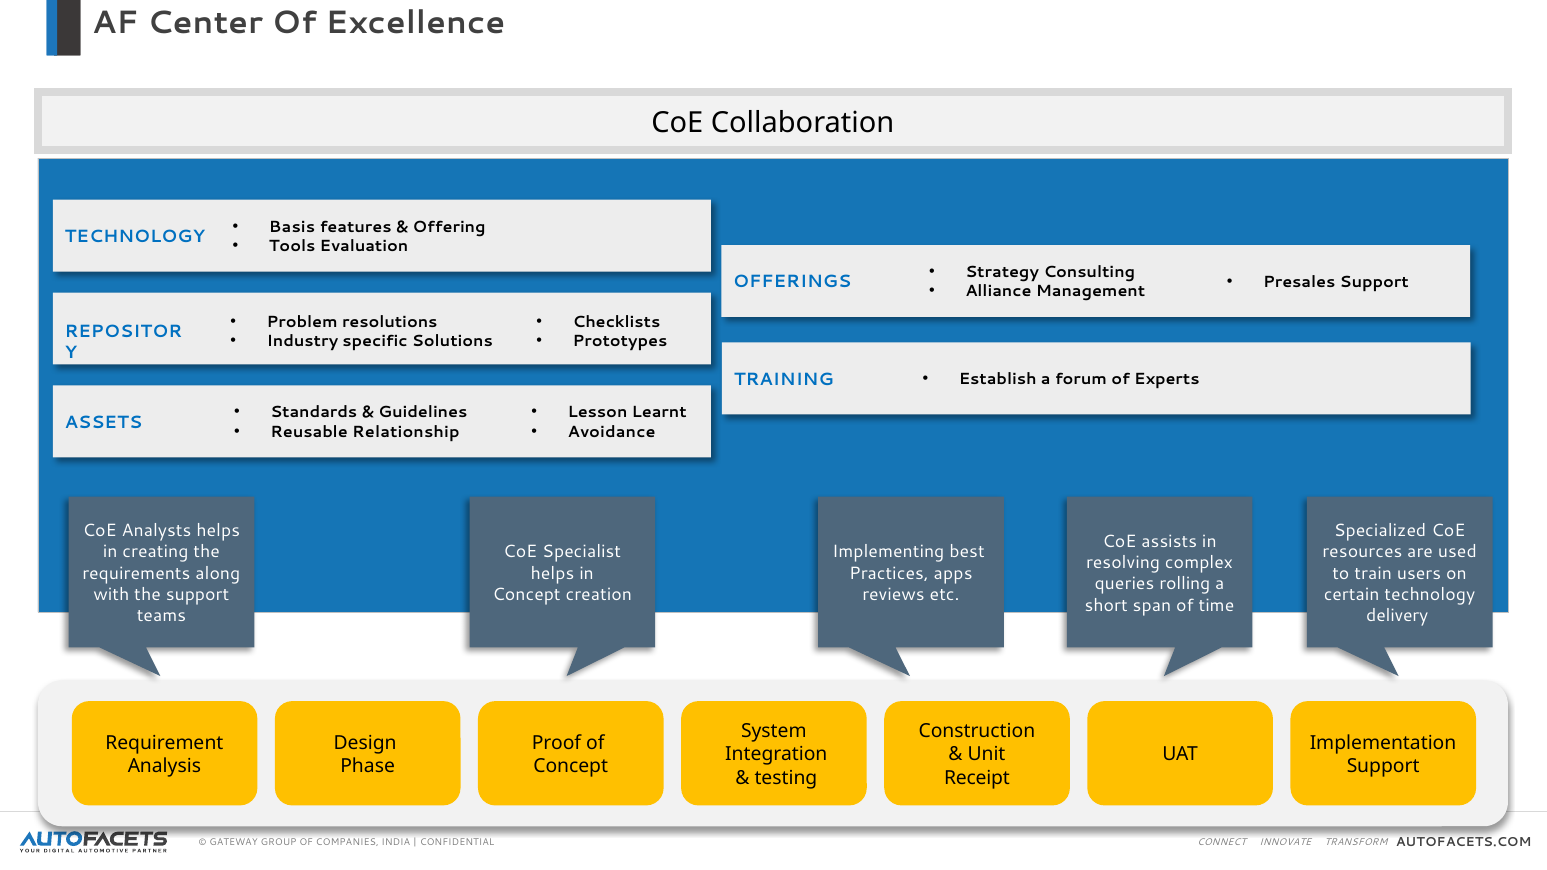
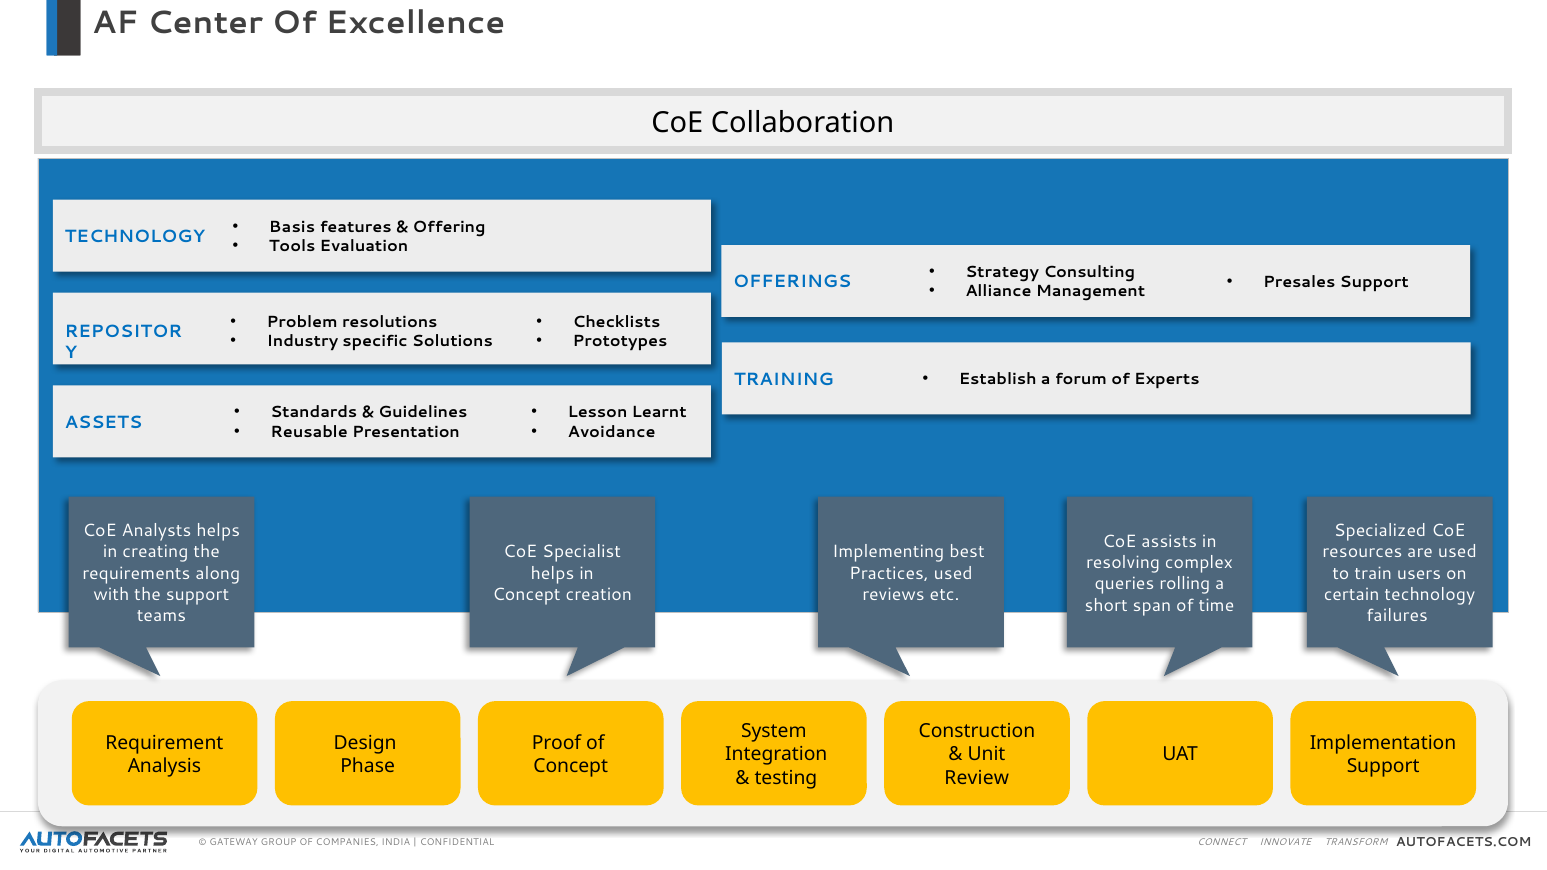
Relationship: Relationship -> Presentation
Practices apps: apps -> used
delivery: delivery -> failures
Receipt: Receipt -> Review
